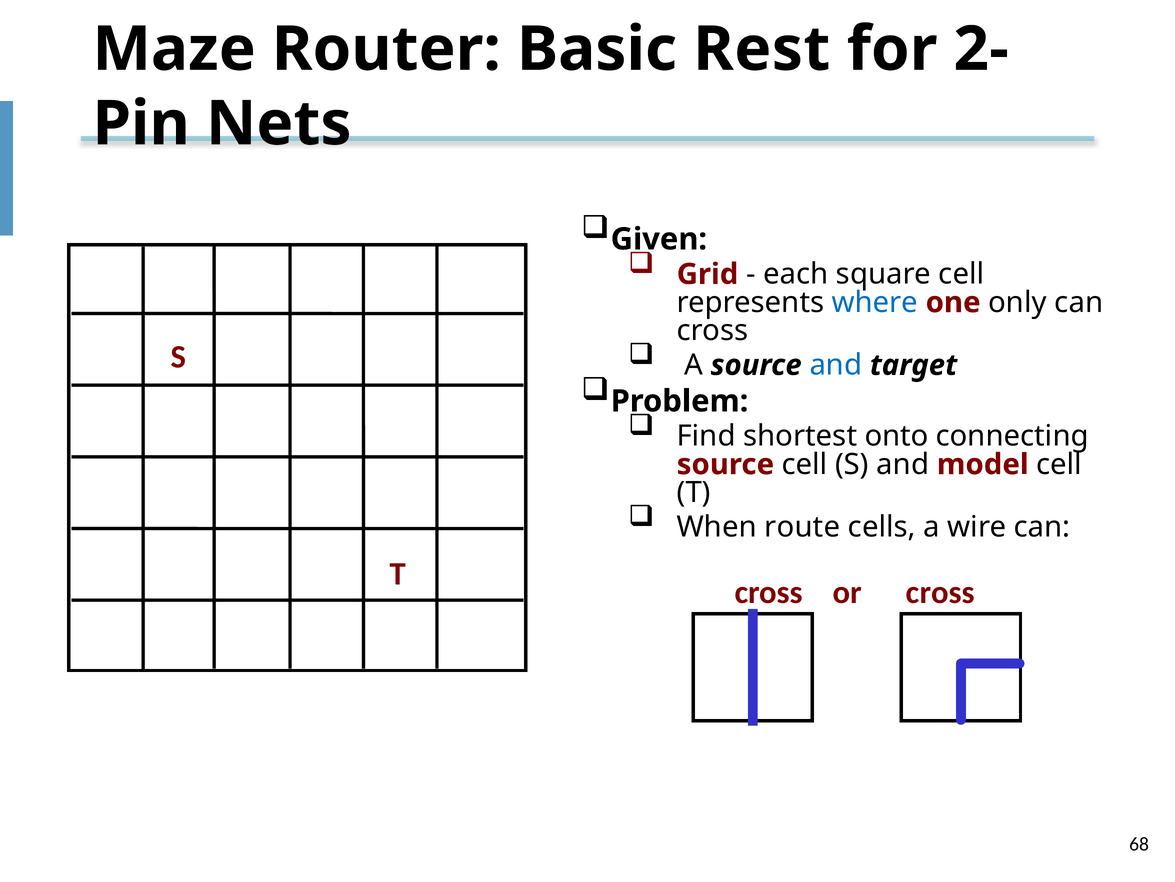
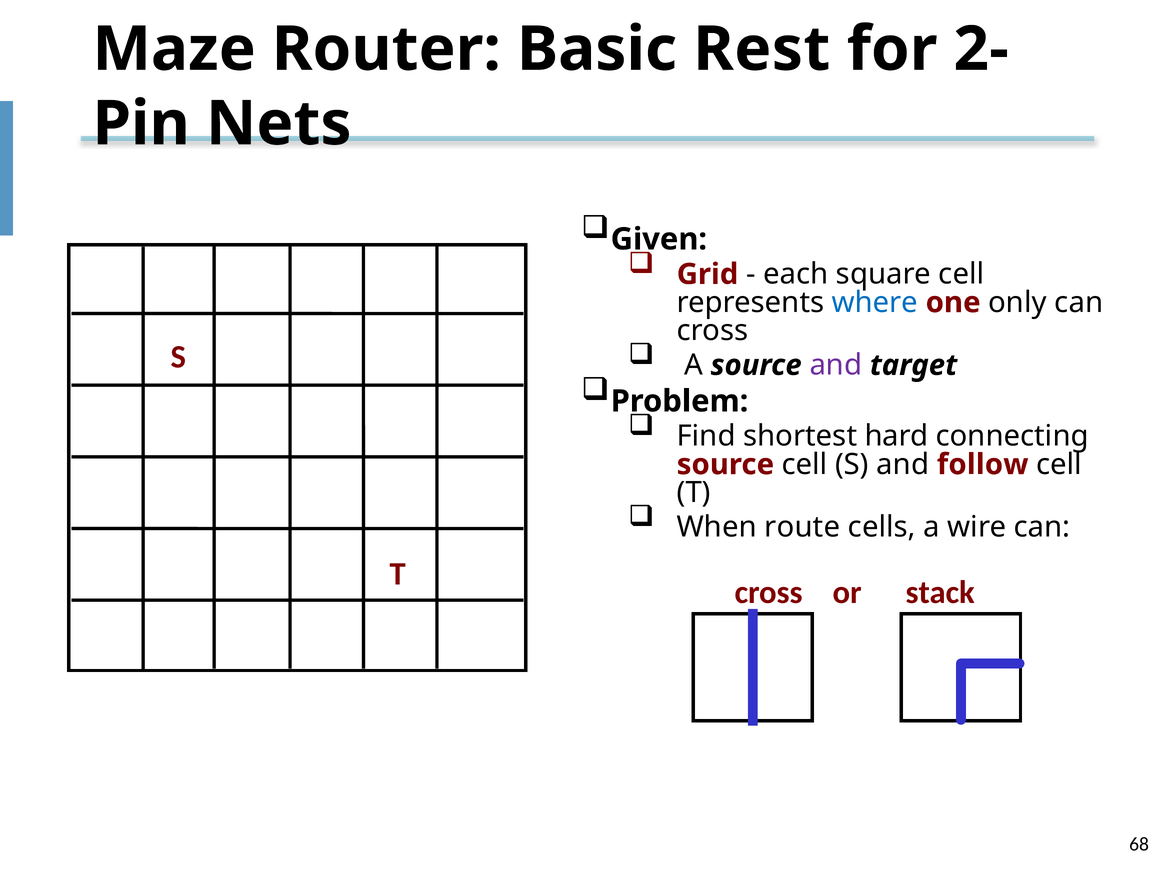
and at (836, 365) colour: blue -> purple
onto: onto -> hard
model: model -> follow
or cross: cross -> stack
